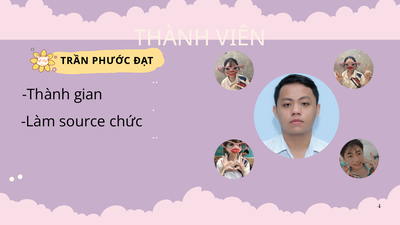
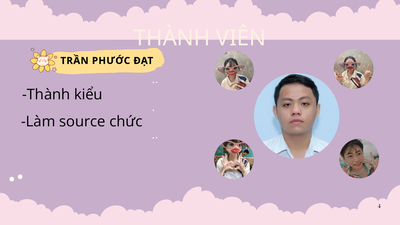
gian: gian -> kiểu
